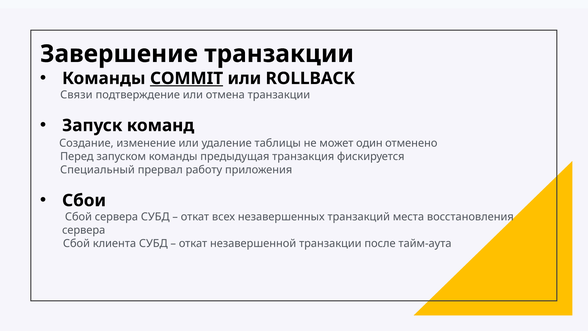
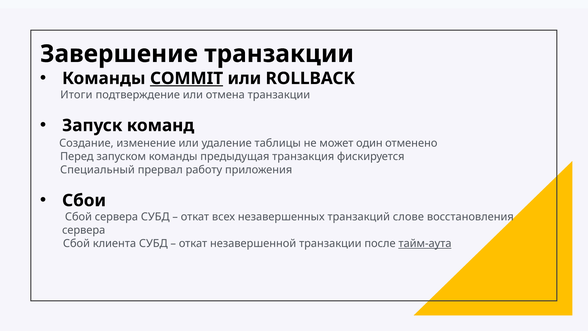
Связи: Связи -> Итоги
места: места -> слове
тайм-аута underline: none -> present
